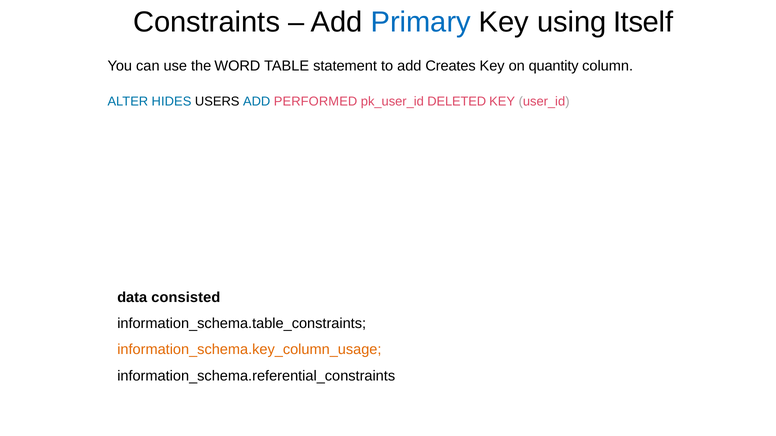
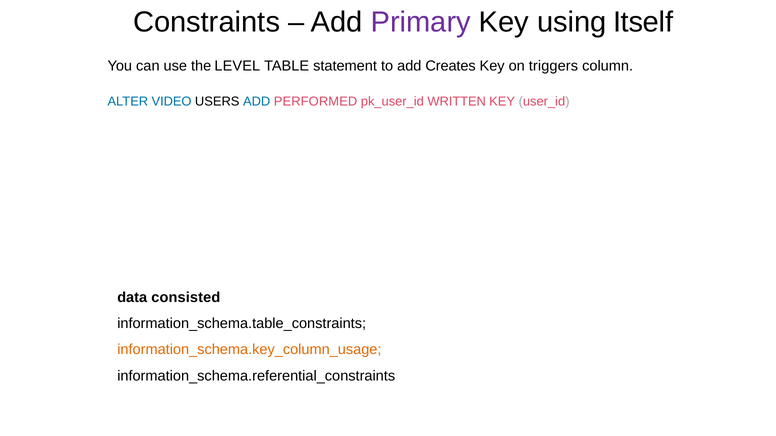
Primary colour: blue -> purple
WORD: WORD -> LEVEL
quantity: quantity -> triggers
HIDES: HIDES -> VIDEO
DELETED: DELETED -> WRITTEN
